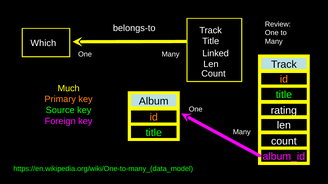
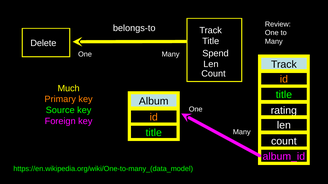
Which: Which -> Delete
Linked: Linked -> Spend
